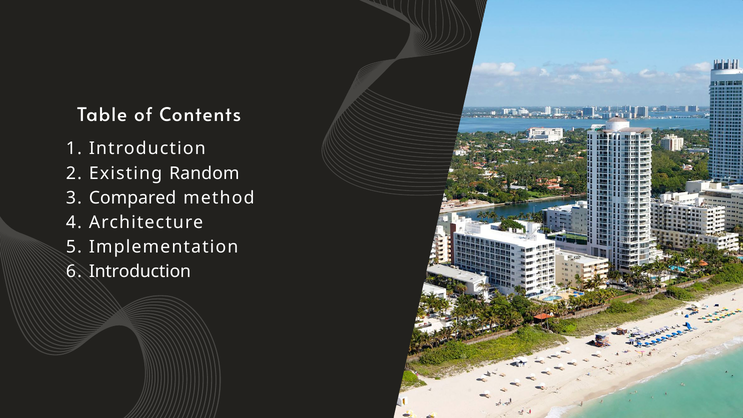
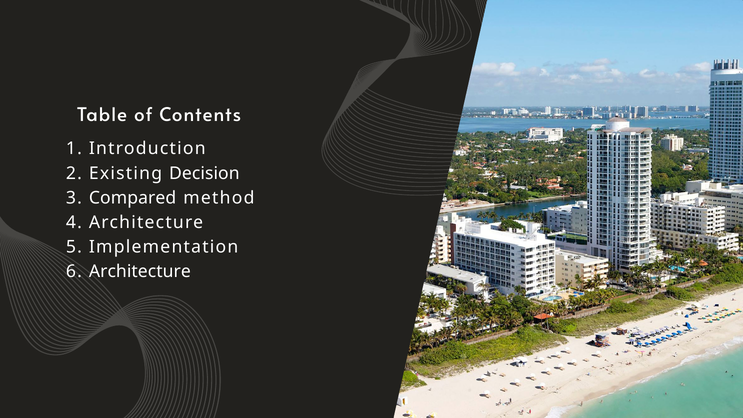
Random: Random -> Decision
6 Introduction: Introduction -> Architecture
